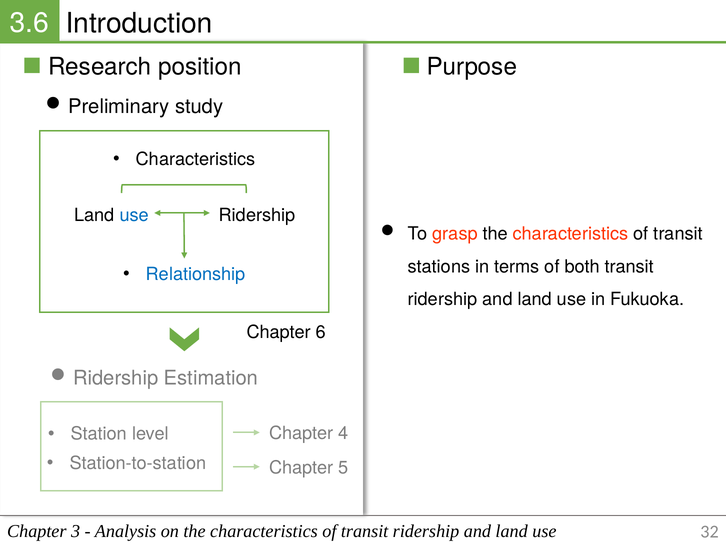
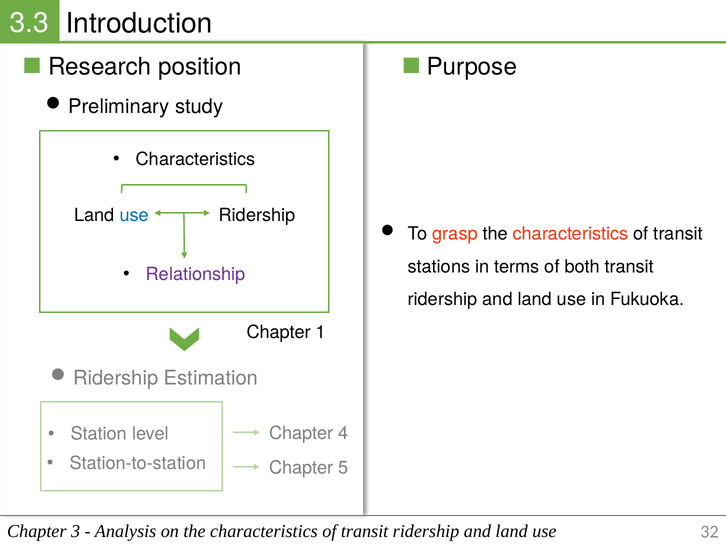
3.6: 3.6 -> 3.3
Relationship colour: blue -> purple
6: 6 -> 1
